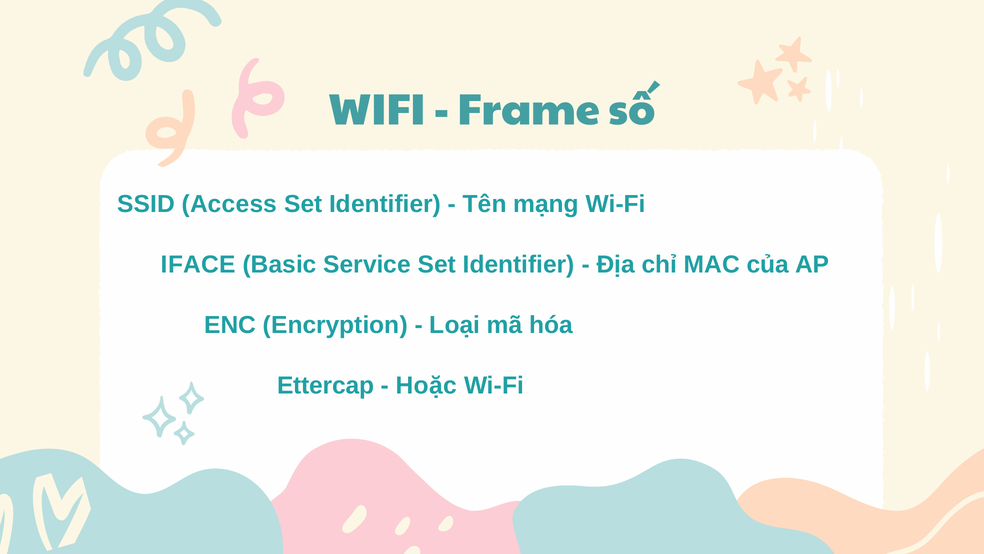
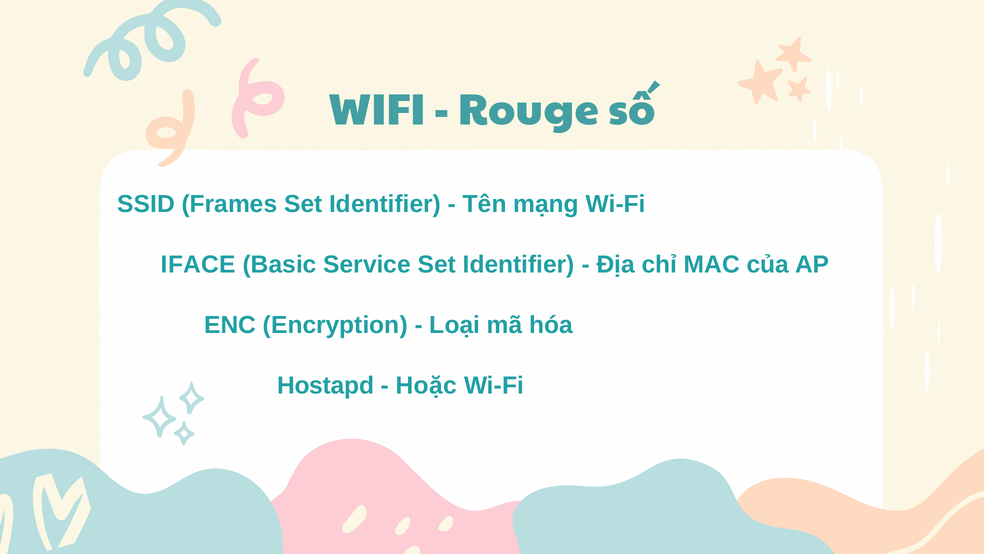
Frame: Frame -> Rouge
Access: Access -> Frames
Ettercap: Ettercap -> Hostapd
